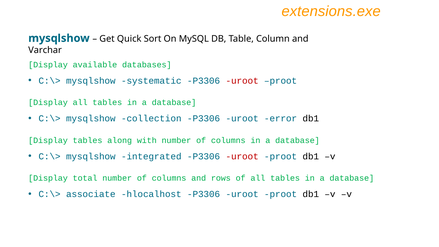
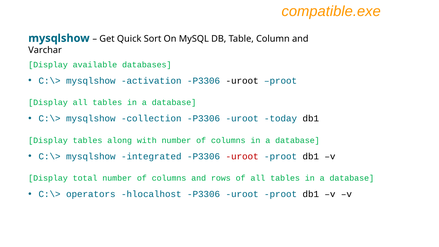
extensions.exe: extensions.exe -> compatible.exe
systematic: systematic -> activation
uroot at (242, 81) colour: red -> black
error: error -> today
associate: associate -> operators
